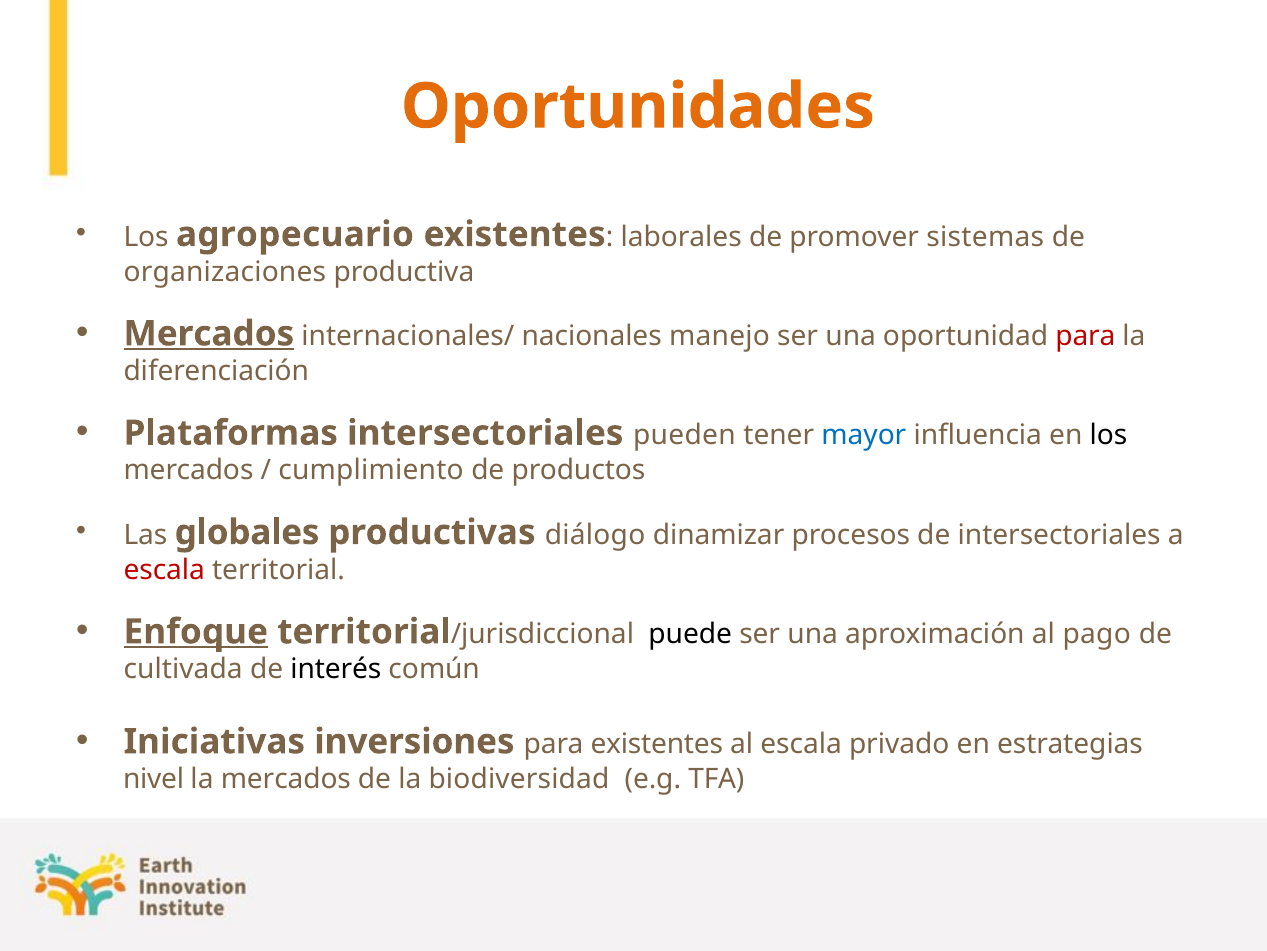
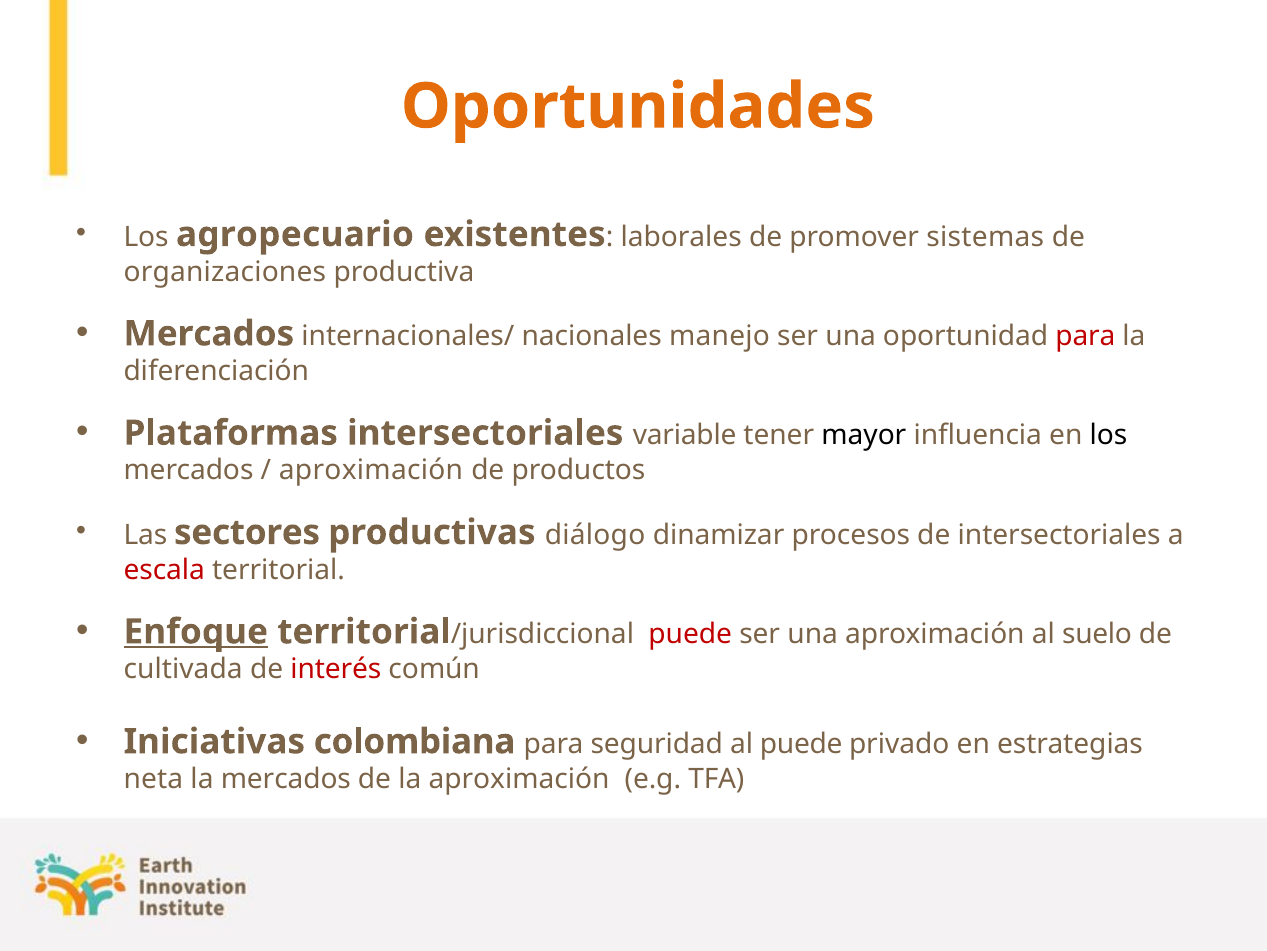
Mercados at (209, 334) underline: present -> none
pueden: pueden -> variable
mayor colour: blue -> black
cumplimiento at (371, 470): cumplimiento -> aproximación
globales: globales -> sectores
puede at (690, 634) colour: black -> red
pago: pago -> suelo
interés colour: black -> red
inversiones: inversiones -> colombiana
para existentes: existentes -> seguridad
al escala: escala -> puede
nivel: nivel -> neta
la biodiversidad: biodiversidad -> aproximación
